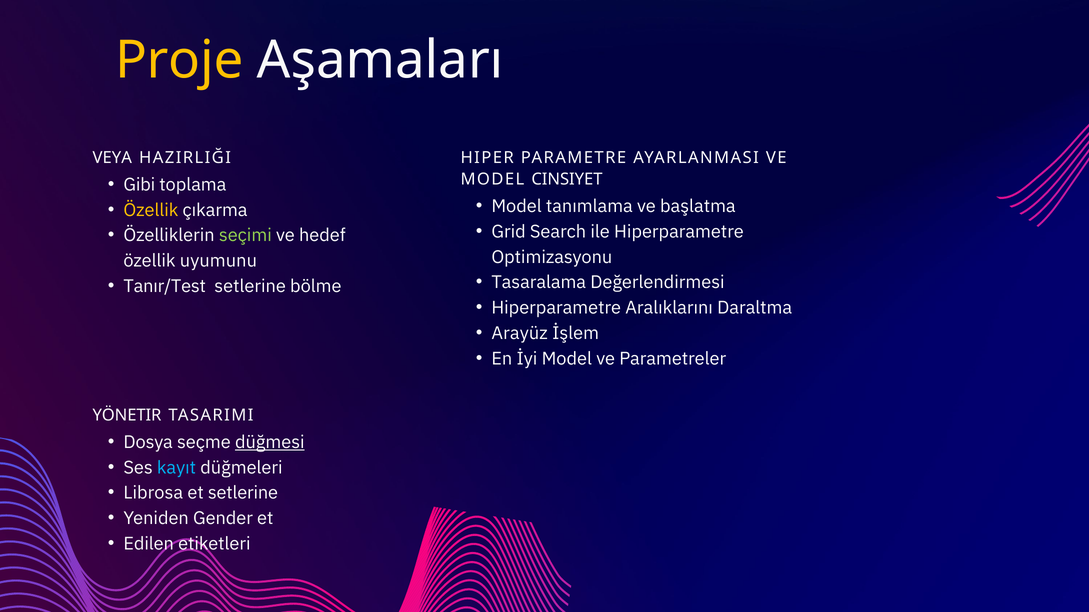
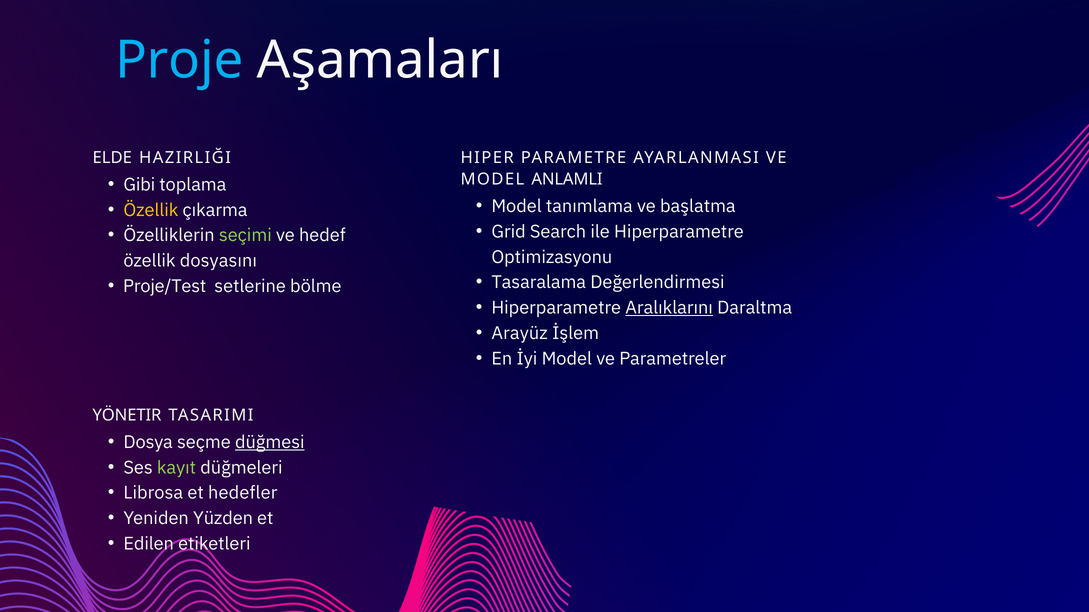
Proje colour: yellow -> light blue
VEYA: VEYA -> ELDE
CINSIYET: CINSIYET -> ANLAMLI
uyumunu: uyumunu -> dosyasını
Tanır/Test: Tanır/Test -> Proje/Test
Aralıklarını underline: none -> present
kayıt colour: light blue -> light green
et setlerine: setlerine -> hedefler
Gender: Gender -> Yüzden
